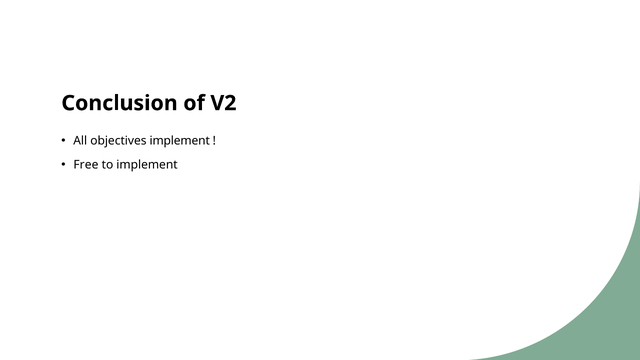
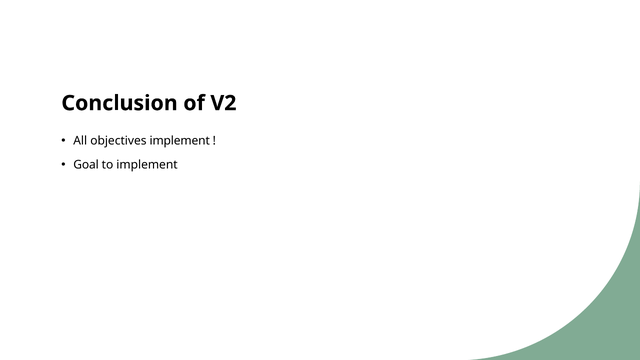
Free: Free -> Goal
